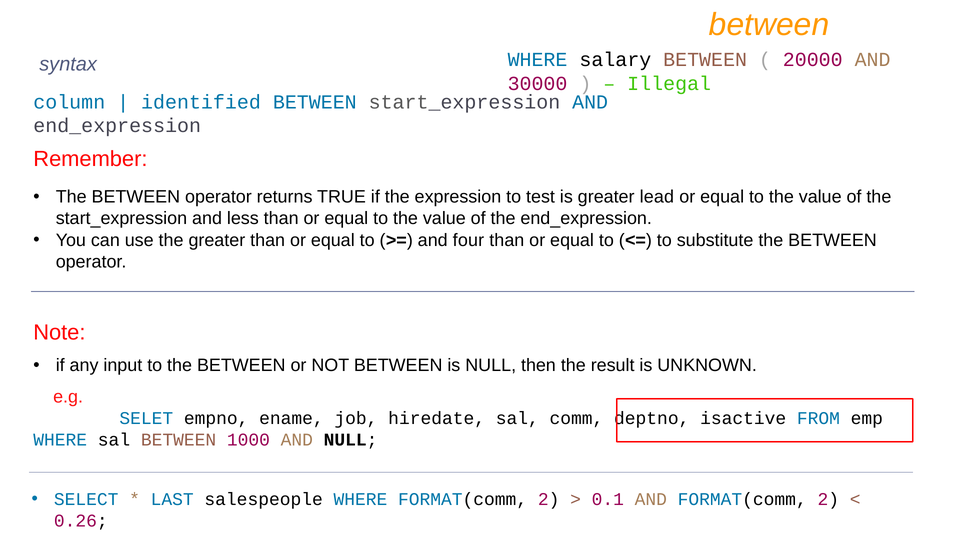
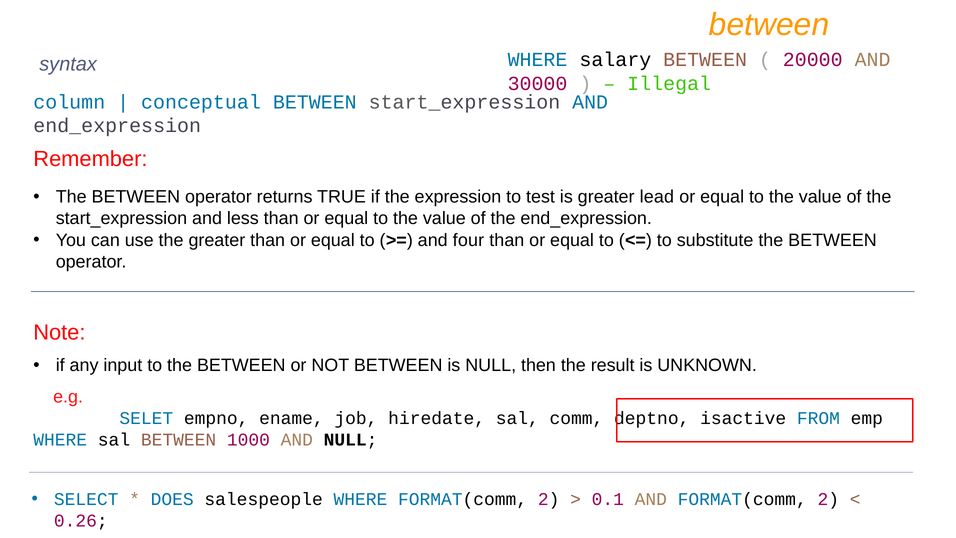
identified: identified -> conceptual
LAST: LAST -> DOES
